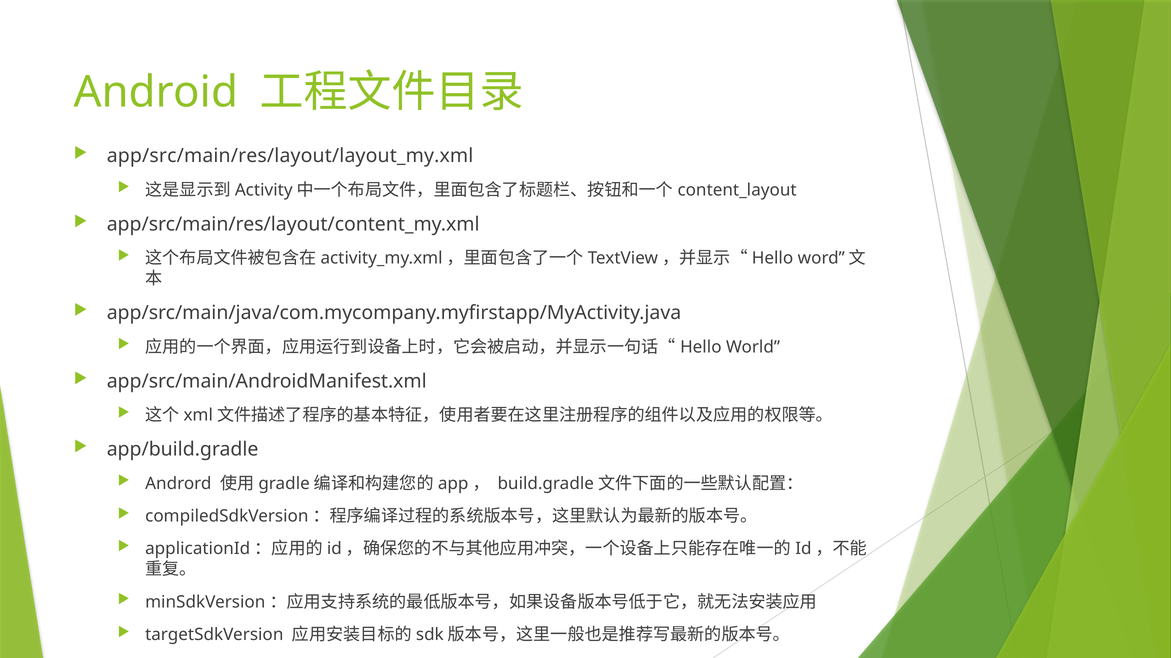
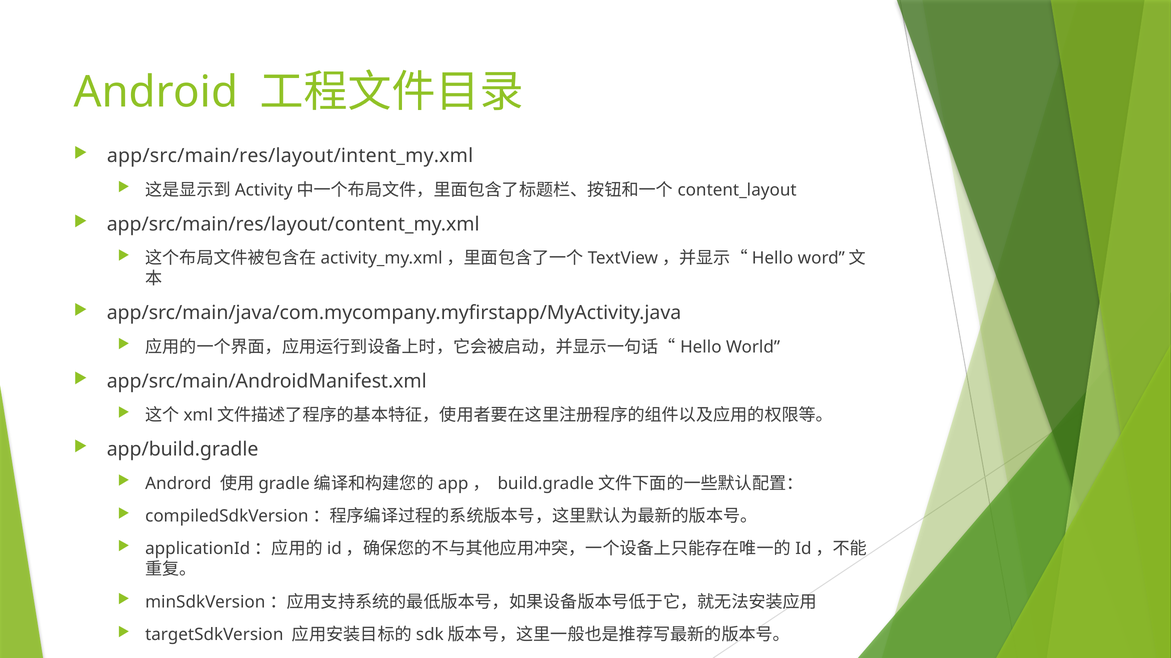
app/src/main/res/layout/layout_my.xml: app/src/main/res/layout/layout_my.xml -> app/src/main/res/layout/intent_my.xml
